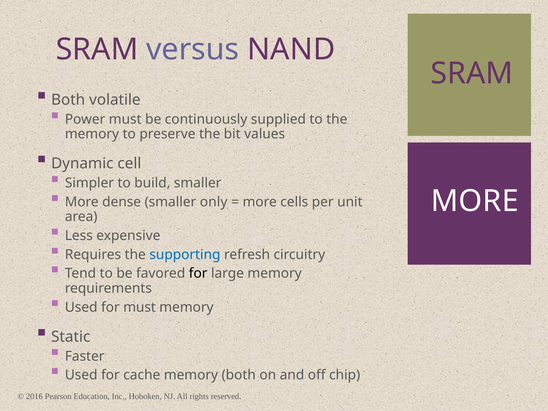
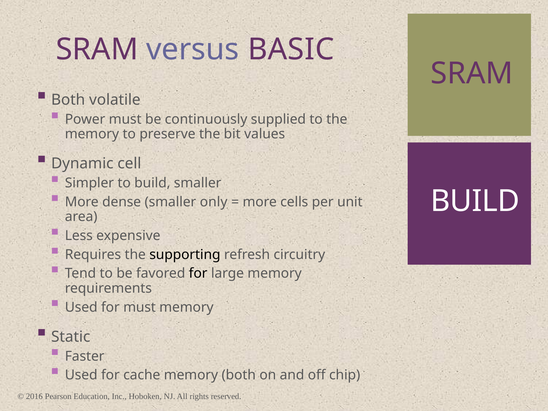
NAND: NAND -> BASIC
MORE at (475, 201): MORE -> BUILD
supporting colour: blue -> black
